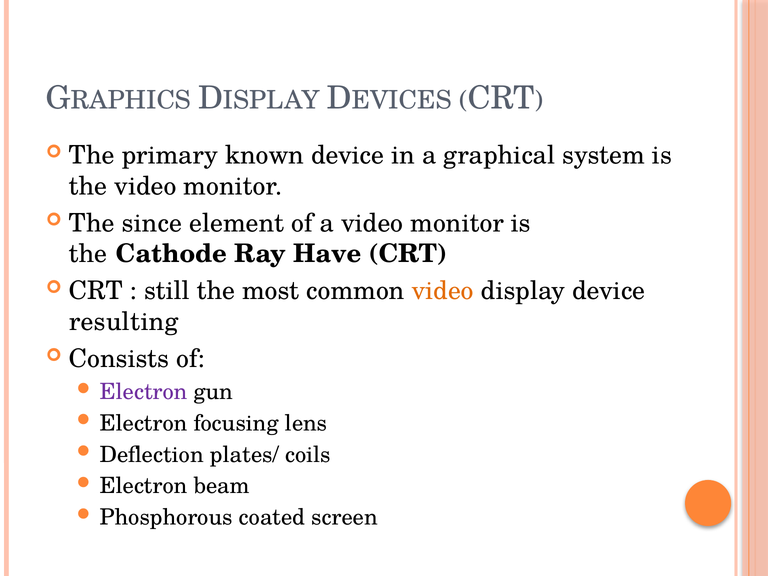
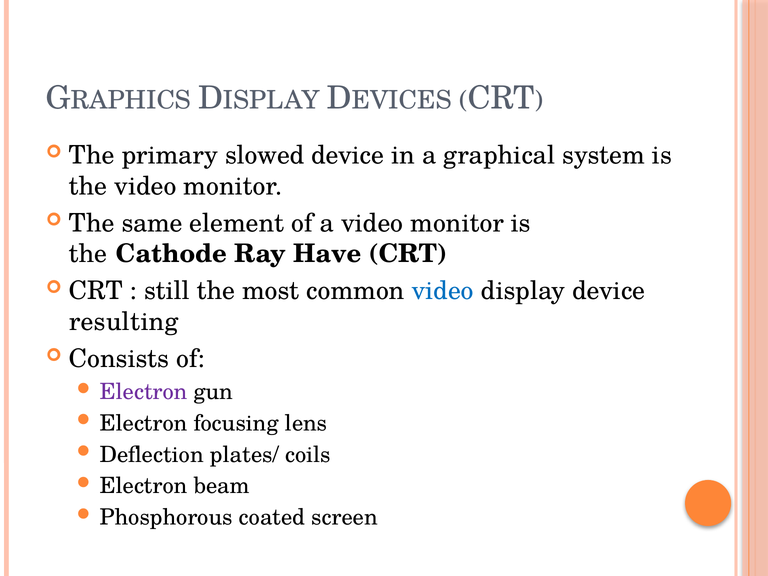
known: known -> slowed
since: since -> same
video at (443, 291) colour: orange -> blue
